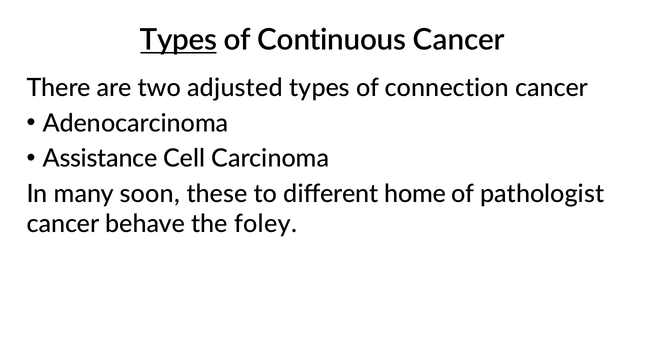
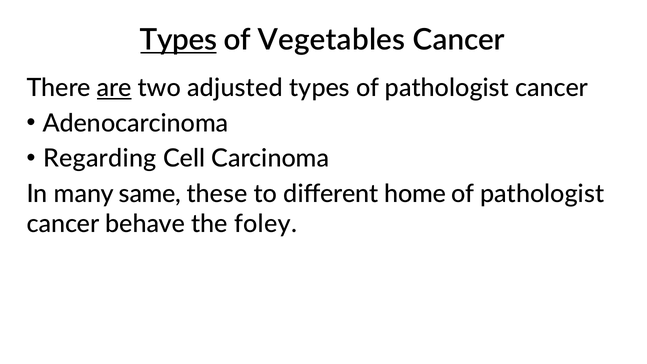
Continuous: Continuous -> Vegetables
are underline: none -> present
types of connection: connection -> pathologist
Assistance: Assistance -> Regarding
soon: soon -> same
